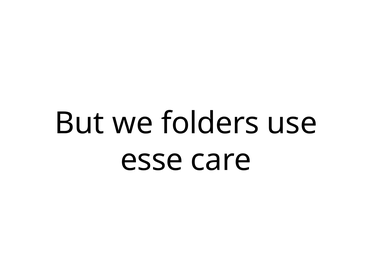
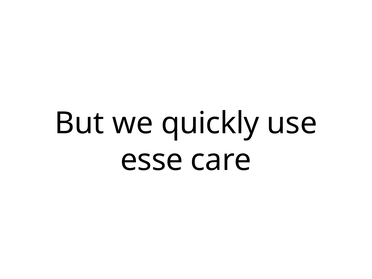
folders: folders -> quickly
